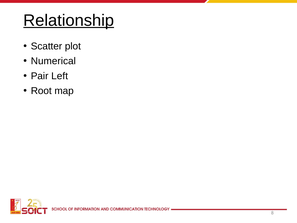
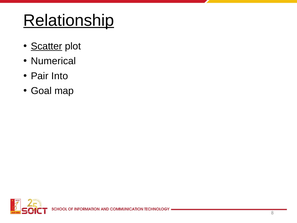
Scatter underline: none -> present
Left: Left -> Into
Root: Root -> Goal
